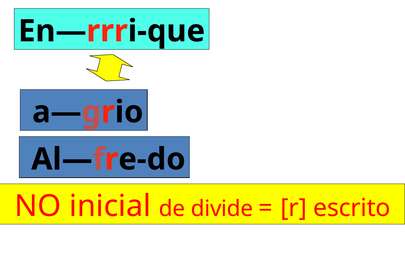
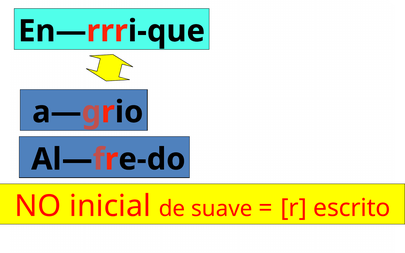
divide: divide -> suave
